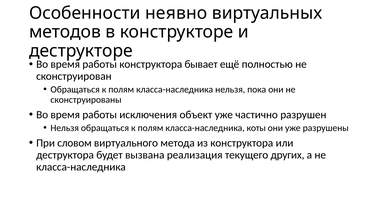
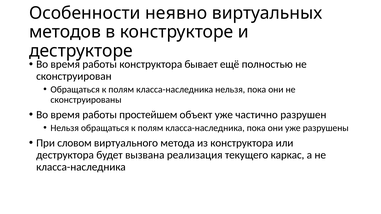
исключения: исключения -> простейшем
класса-наследника коты: коты -> пока
других: других -> каркас
